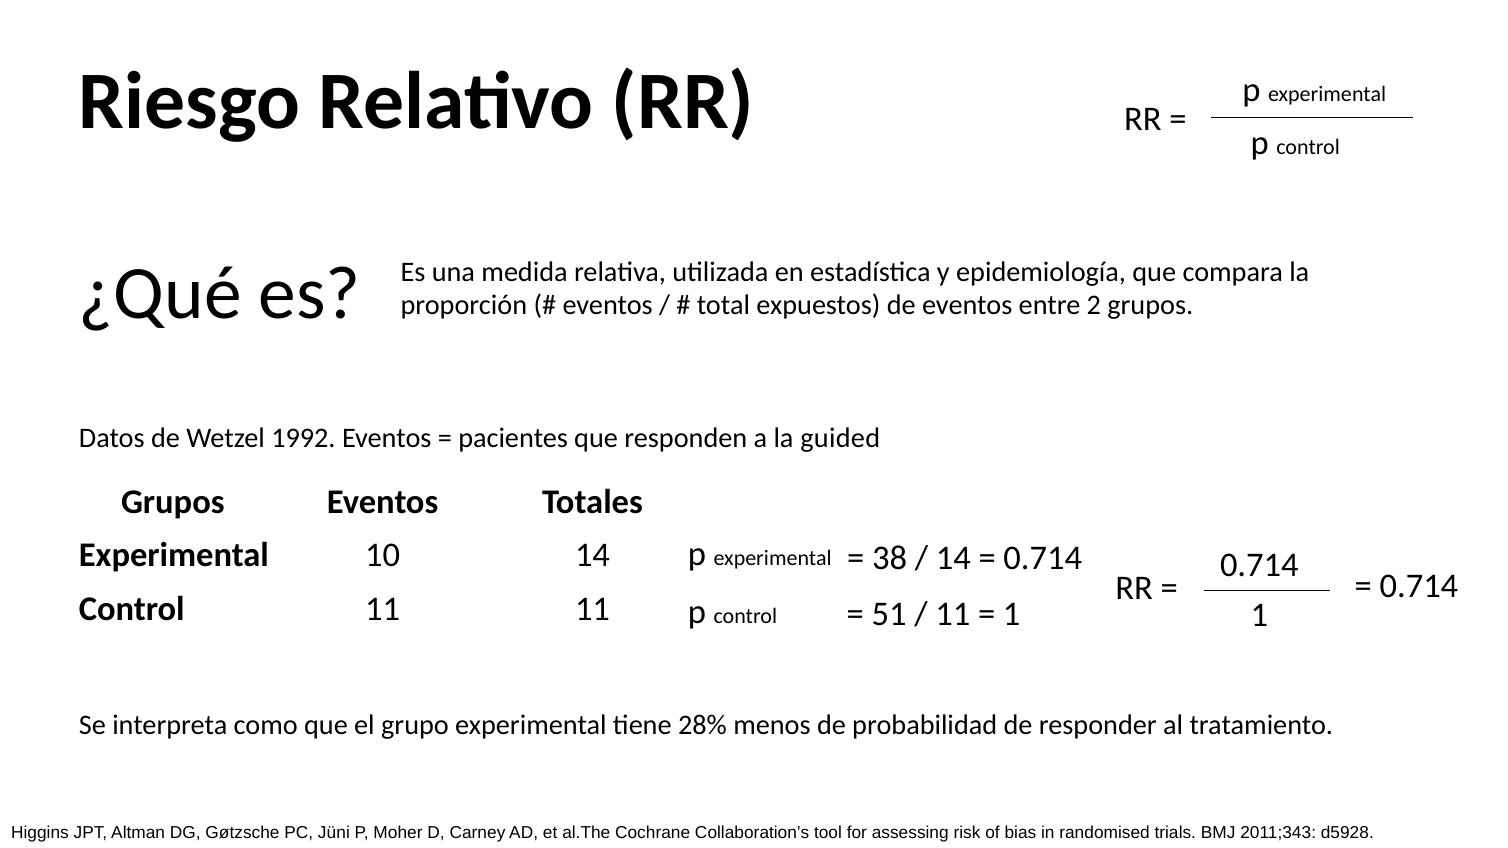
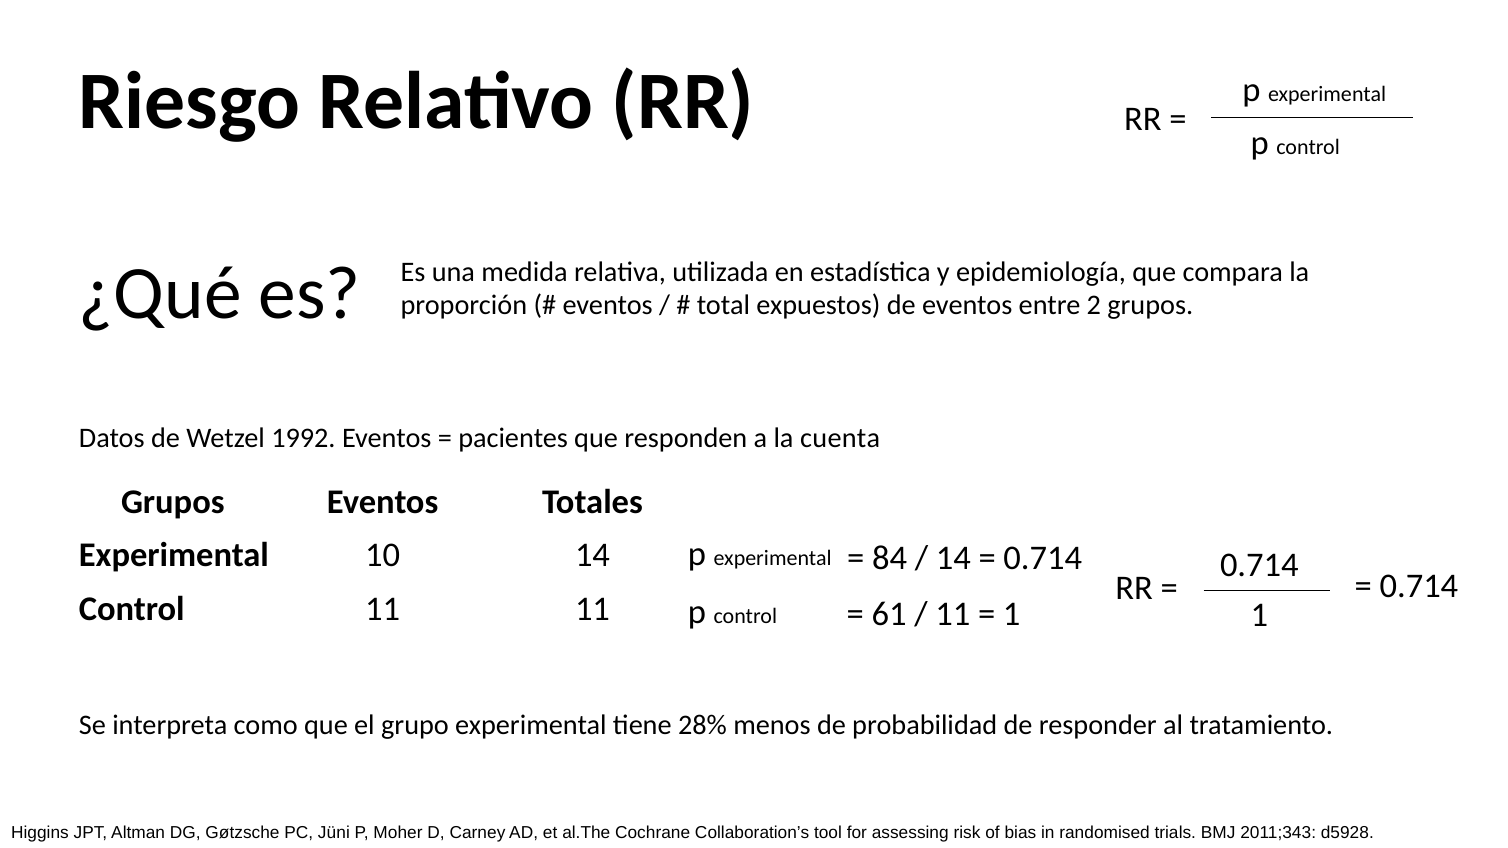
guided: guided -> cuenta
38: 38 -> 84
51: 51 -> 61
